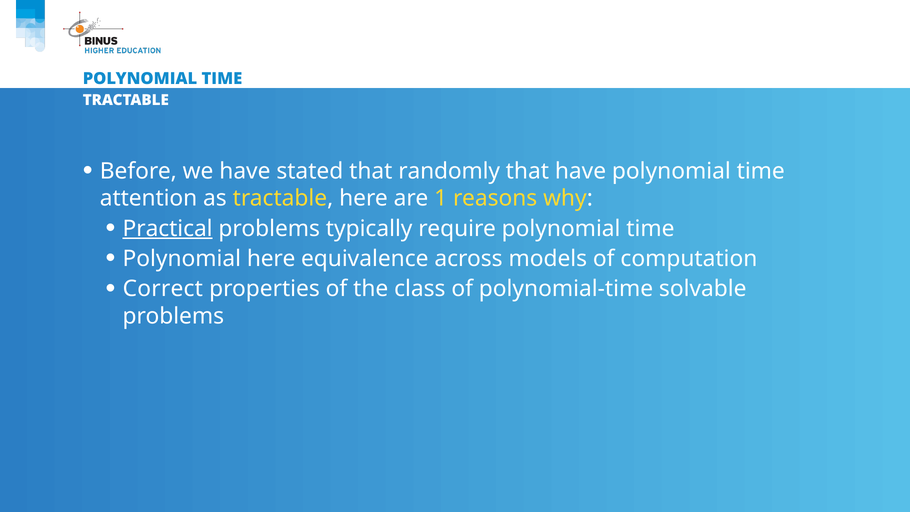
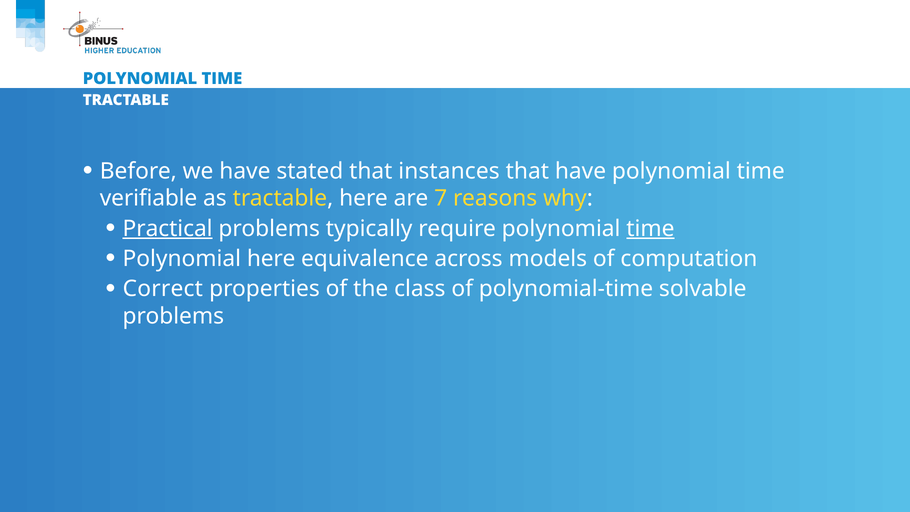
randomly: randomly -> instances
attention: attention -> verifiable
1: 1 -> 7
time at (650, 229) underline: none -> present
